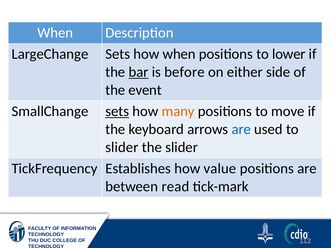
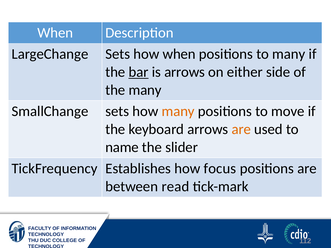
to lower: lower -> many
is before: before -> arrows
the event: event -> many
sets at (117, 111) underline: present -> none
are at (241, 129) colour: blue -> orange
slider at (122, 147): slider -> name
value: value -> focus
